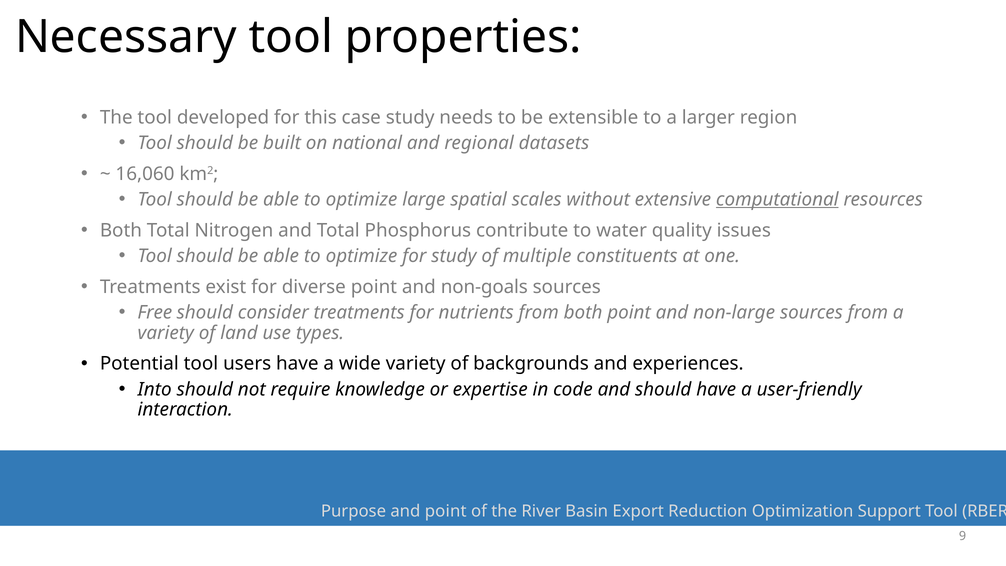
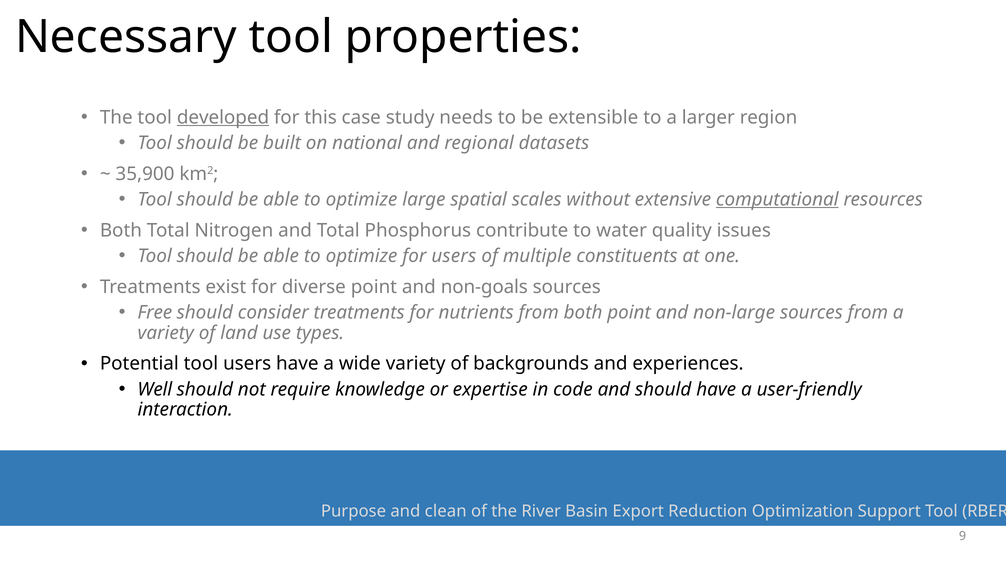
developed underline: none -> present
16,060: 16,060 -> 35,900
for study: study -> users
Into: Into -> Well
and point: point -> clean
